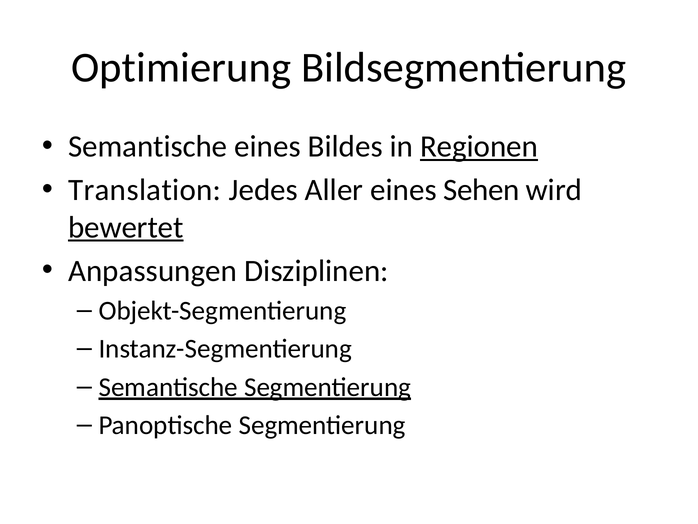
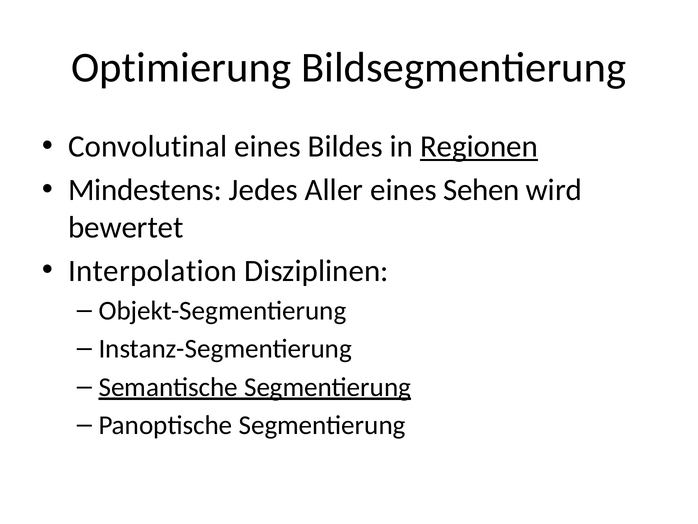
Semantische at (148, 146): Semantische -> Convolutinal
Translation: Translation -> Mindestens
bewertet underline: present -> none
Anpassungen: Anpassungen -> Interpolation
